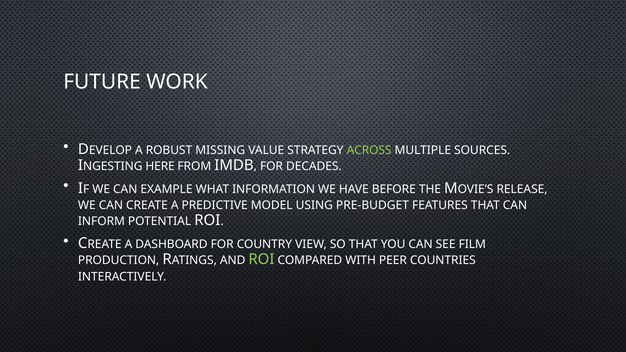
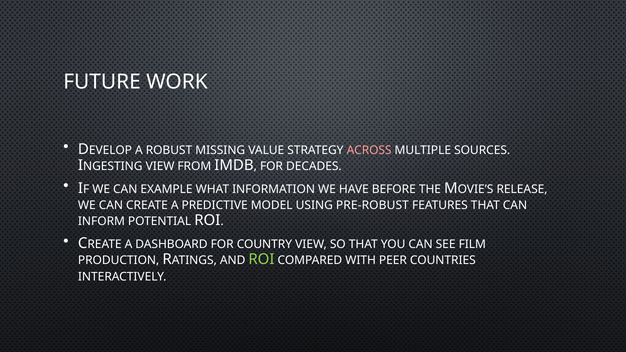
ACROSS colour: light green -> pink
HERE at (160, 166): HERE -> VIEW
PRE-BUDGET: PRE-BUDGET -> PRE-ROBUST
